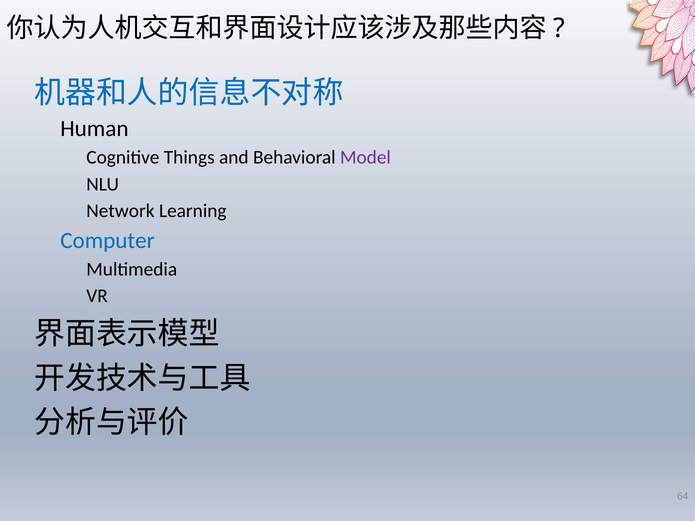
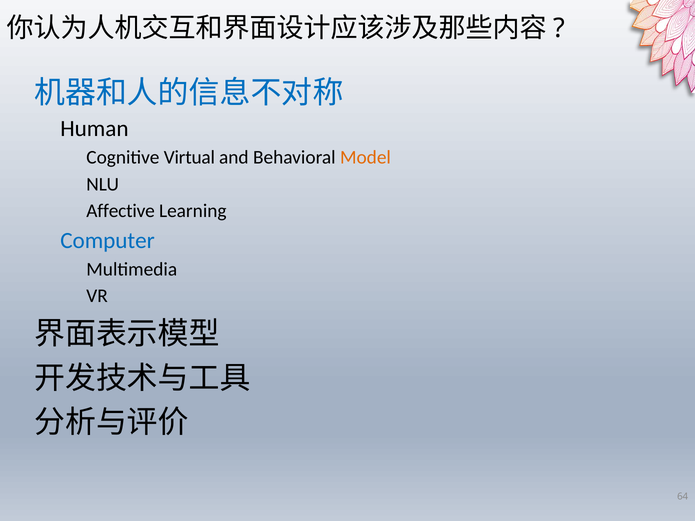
Things: Things -> Virtual
Model colour: purple -> orange
Network: Network -> Affective
